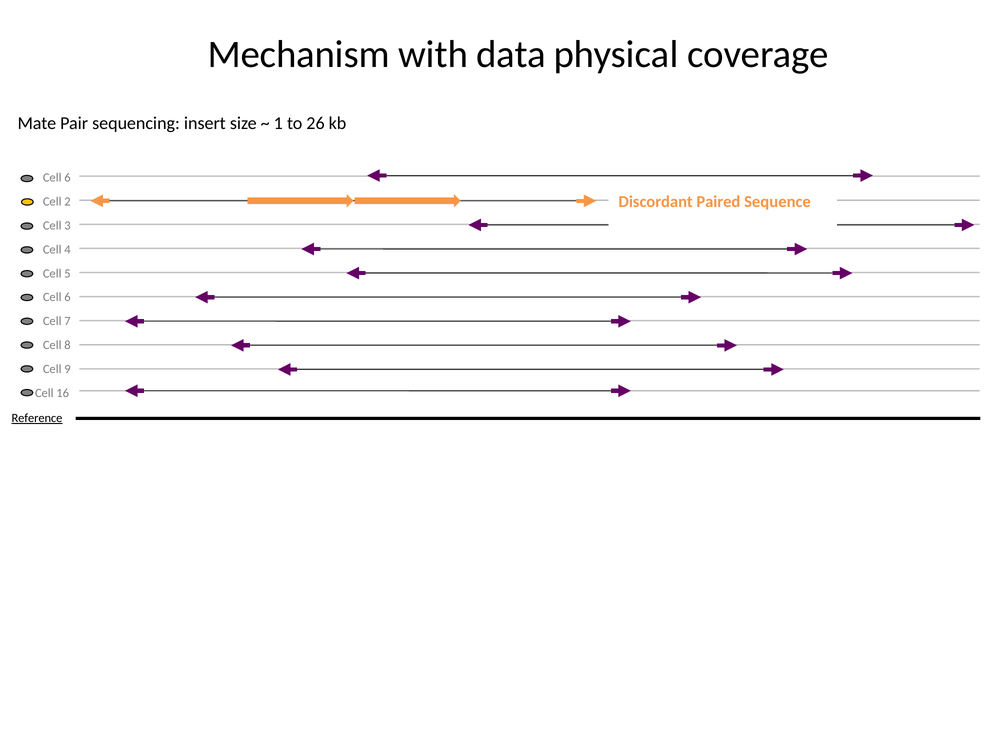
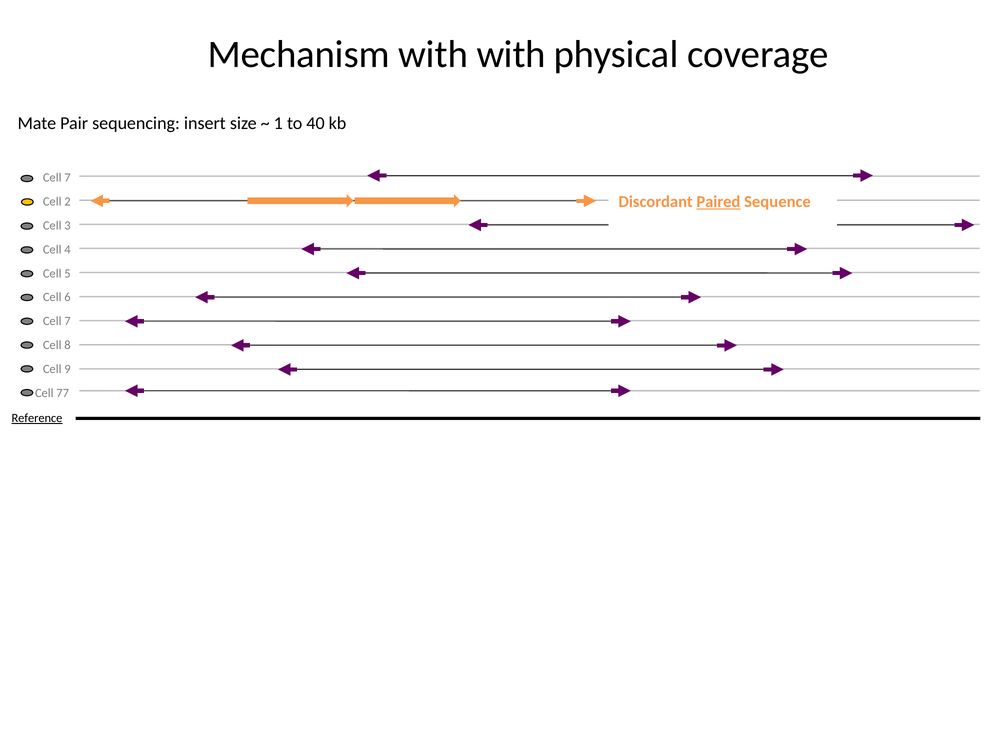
with data: data -> with
26: 26 -> 40
6 at (67, 178): 6 -> 7
Paired underline: none -> present
16: 16 -> 77
